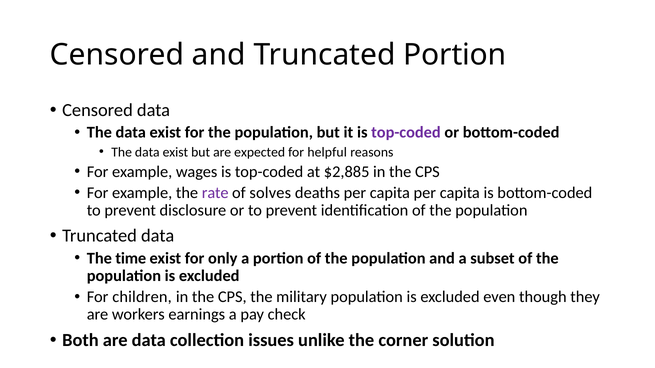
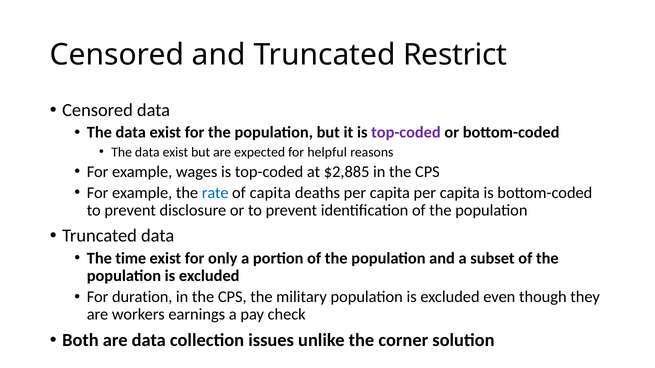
Truncated Portion: Portion -> Restrict
rate colour: purple -> blue
of solves: solves -> capita
children: children -> duration
